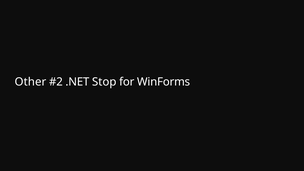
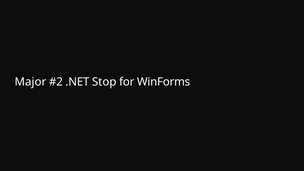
Other: Other -> Major
